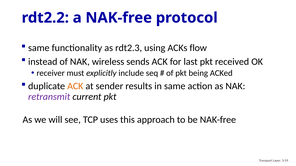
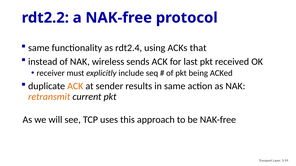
rdt2.3: rdt2.3 -> rdt2.4
flow: flow -> that
retransmit colour: purple -> orange
